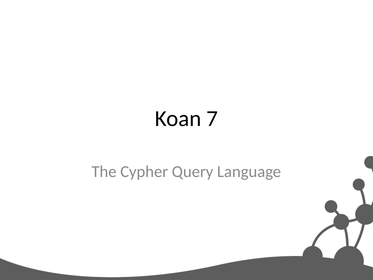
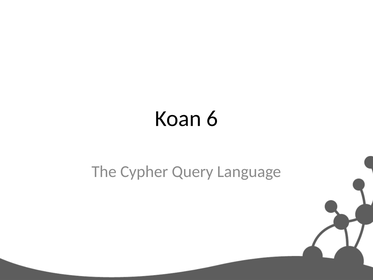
7: 7 -> 6
